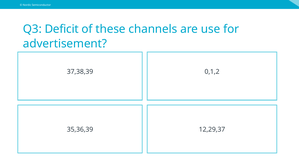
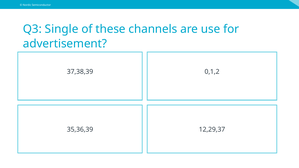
Deficit: Deficit -> Single
